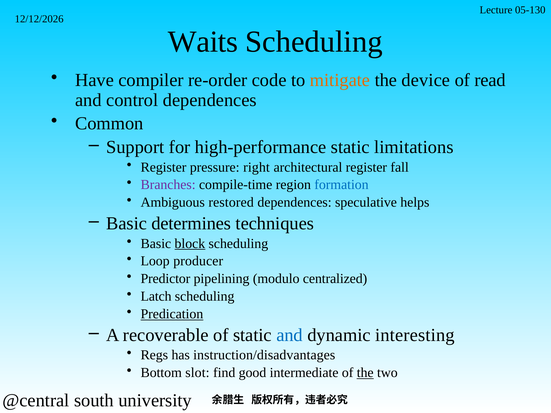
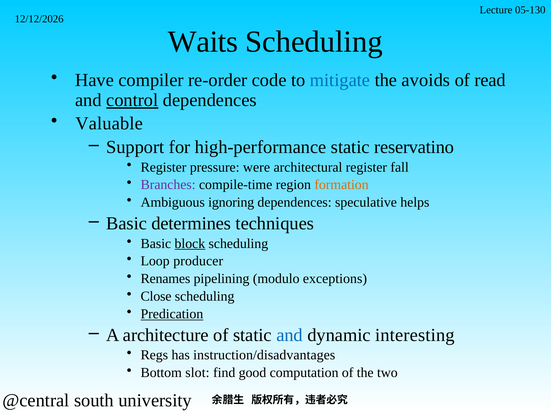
mitigate colour: orange -> blue
device: device -> avoids
control underline: none -> present
Common: Common -> Valuable
limitations: limitations -> reservatino
right: right -> were
formation colour: blue -> orange
restored: restored -> ignoring
Predictor: Predictor -> Renames
centralized: centralized -> exceptions
Latch: Latch -> Close
recoverable: recoverable -> architecture
intermediate: intermediate -> computation
the at (365, 373) underline: present -> none
